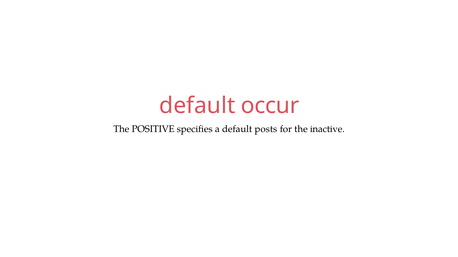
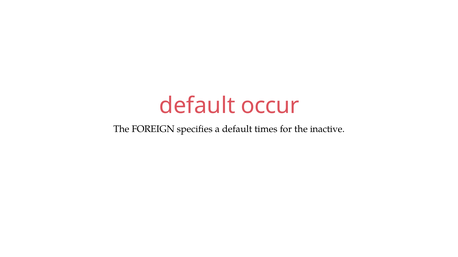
POSITIVE: POSITIVE -> FOREIGN
posts: posts -> times
